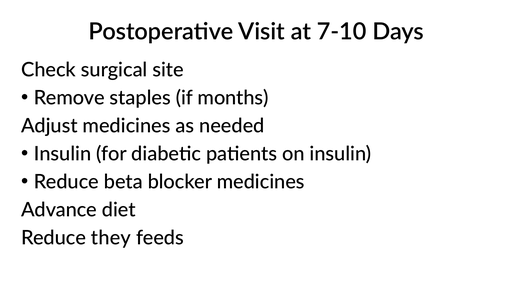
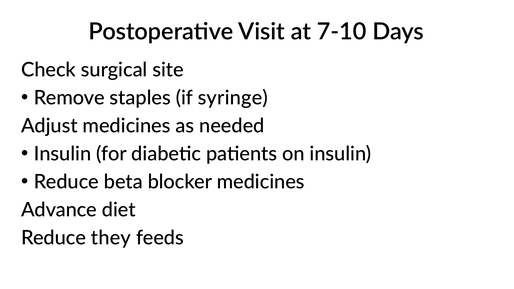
months: months -> syringe
